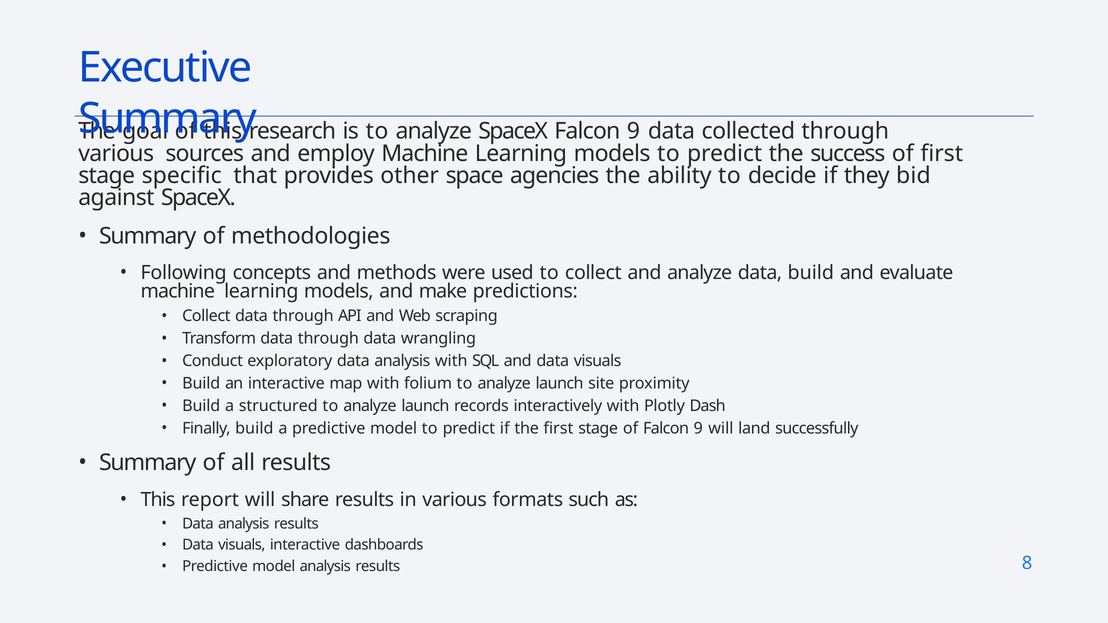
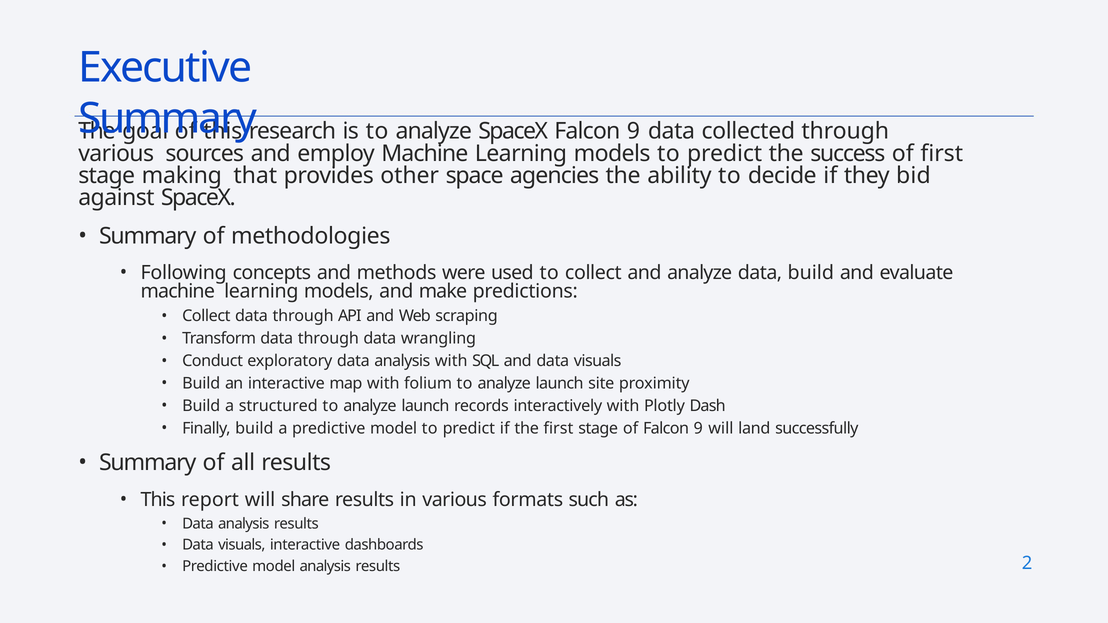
specific: specific -> making
8: 8 -> 2
